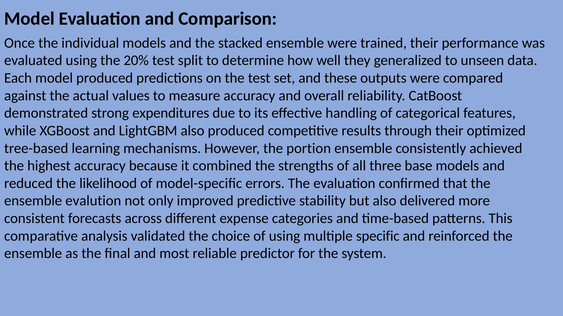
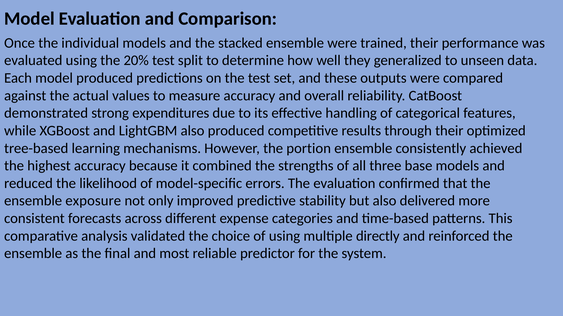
evalution: evalution -> exposure
specific: specific -> directly
